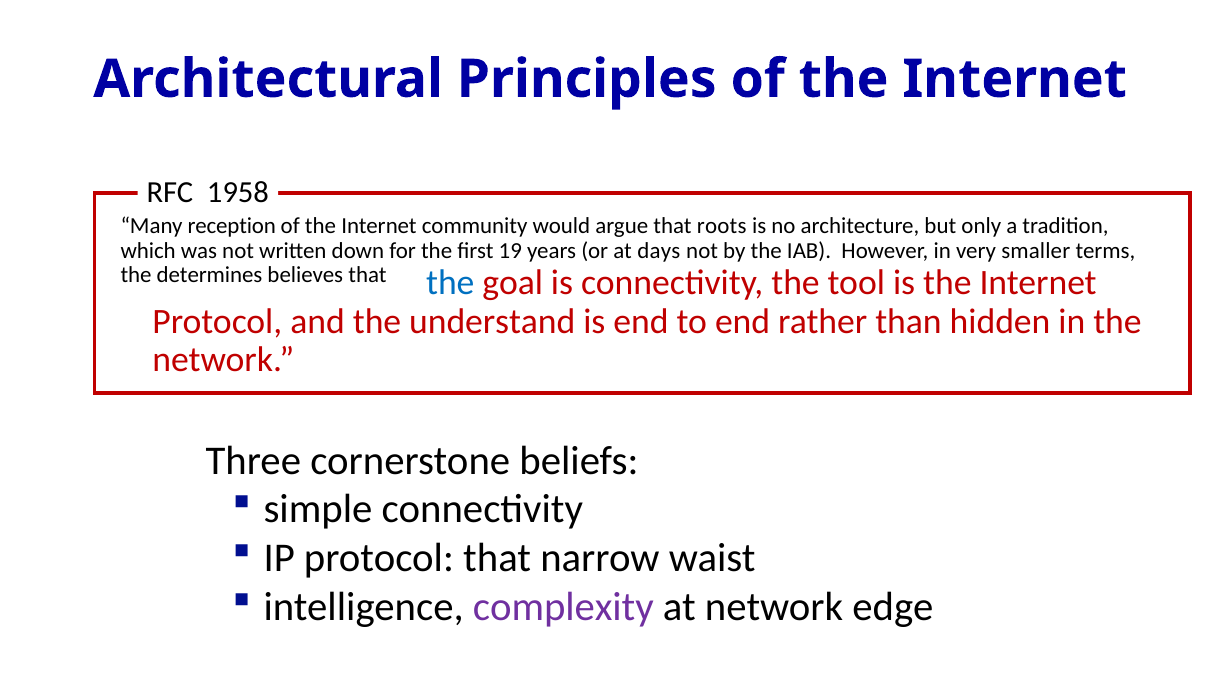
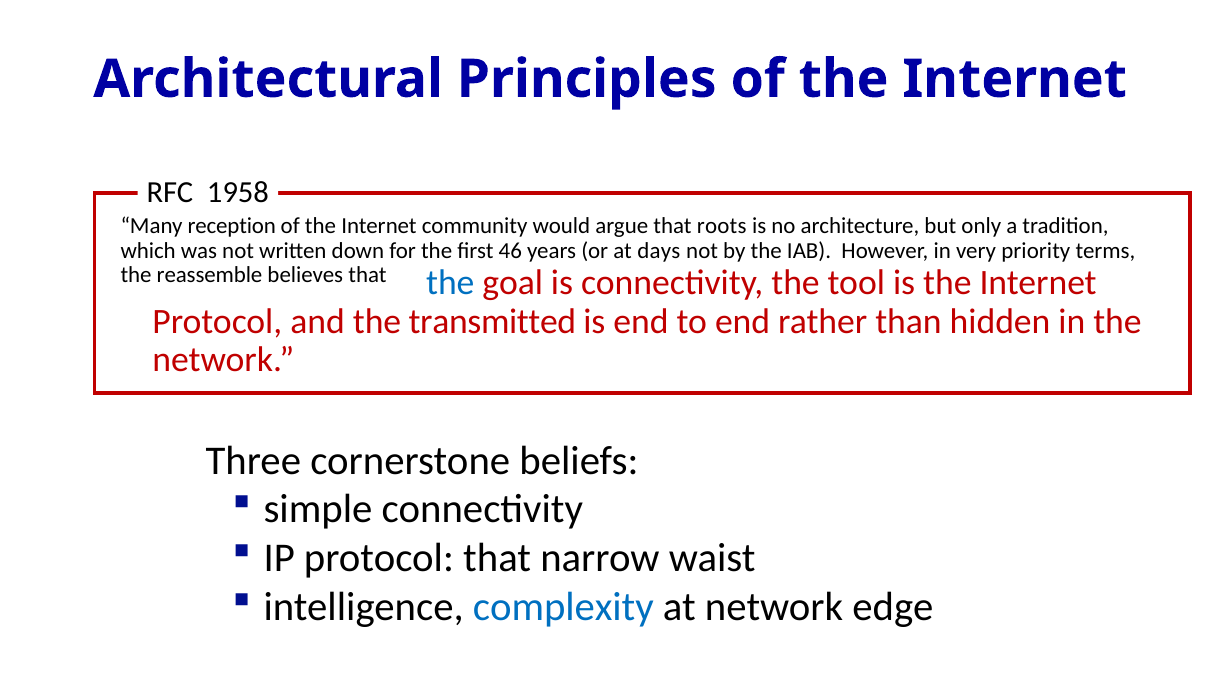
19: 19 -> 46
smaller: smaller -> priority
determines: determines -> reassemble
understand: understand -> transmitted
complexity colour: purple -> blue
